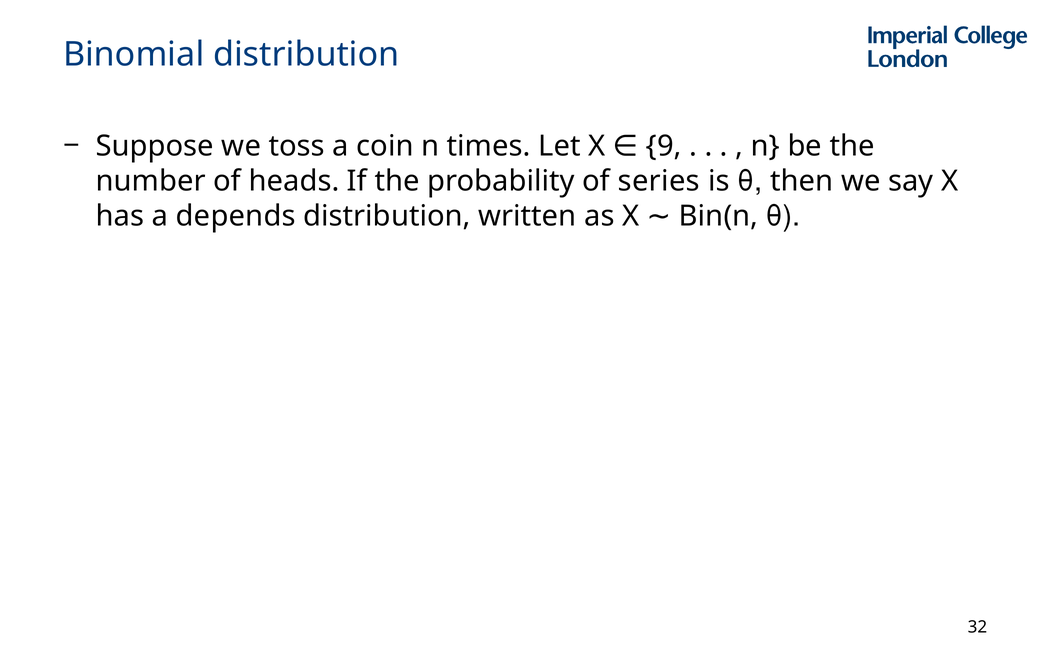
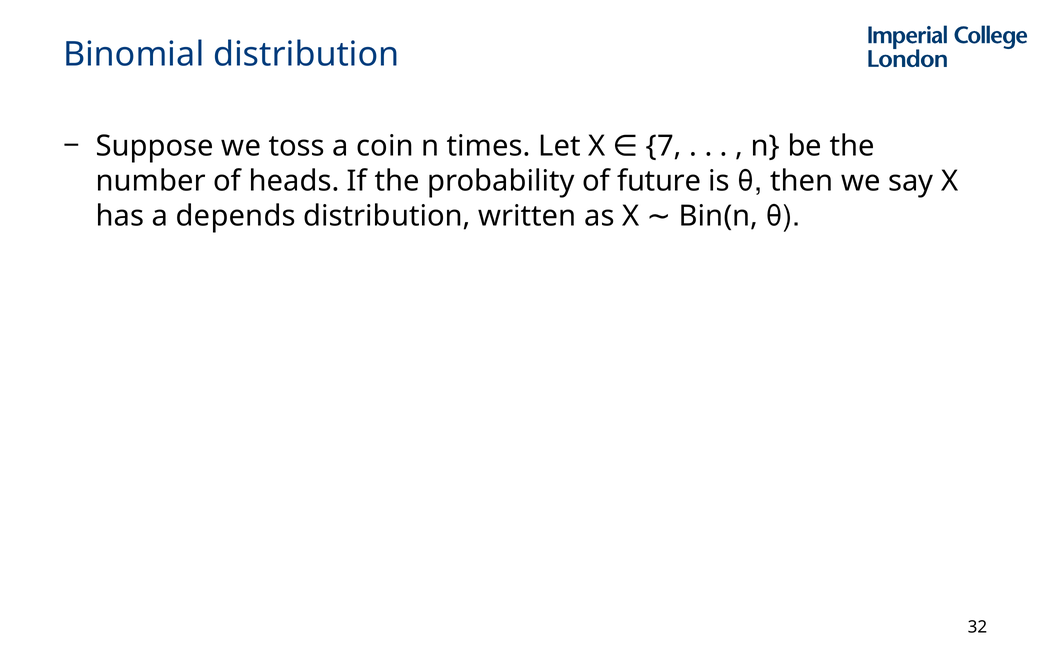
9: 9 -> 7
series: series -> future
